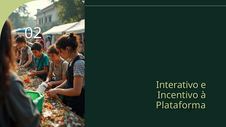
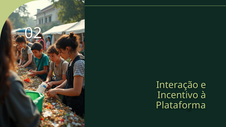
Interativo: Interativo -> Interação
